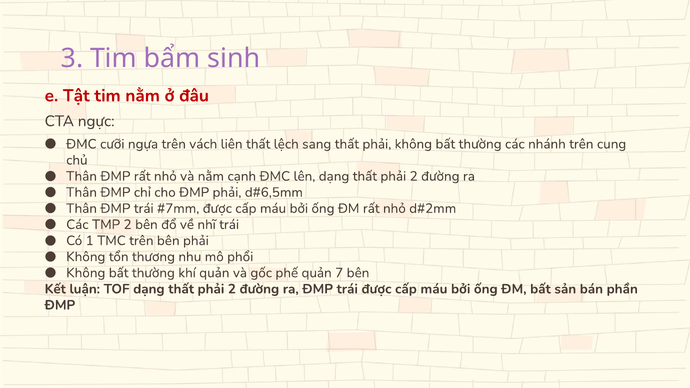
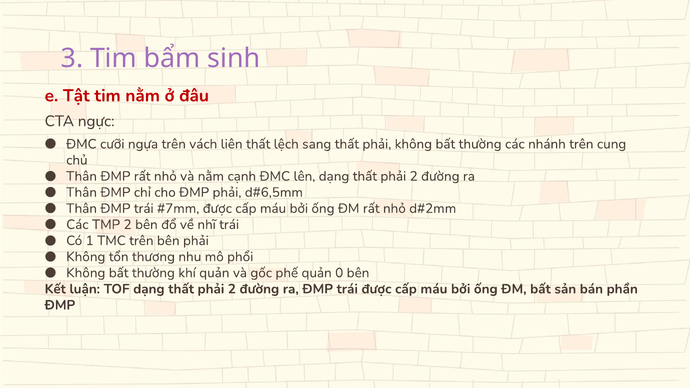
7: 7 -> 0
